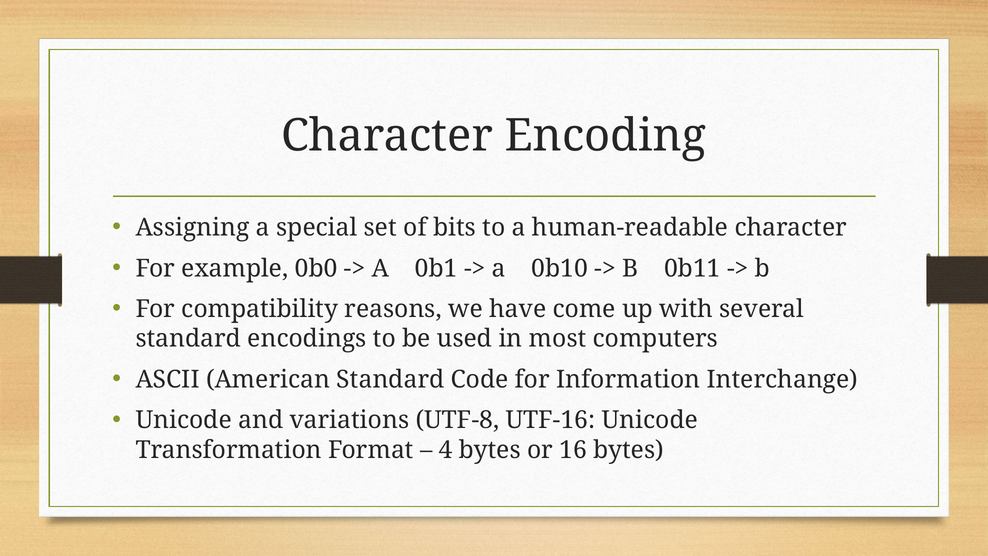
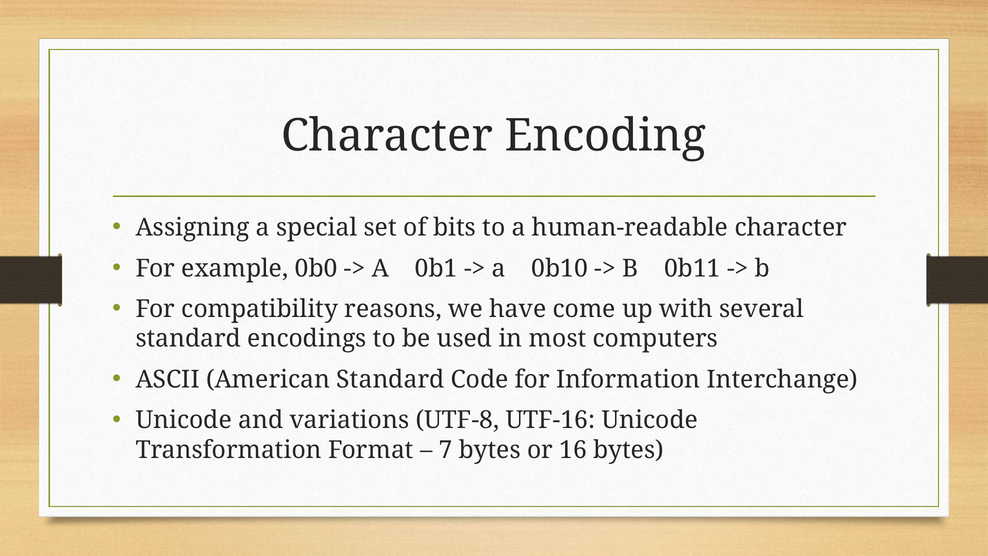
4: 4 -> 7
